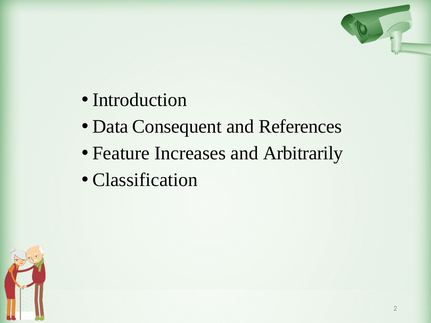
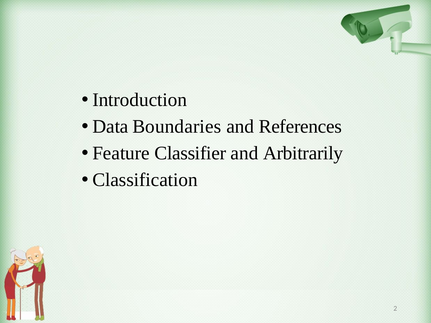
Consequent: Consequent -> Boundaries
Increases: Increases -> Classifier
